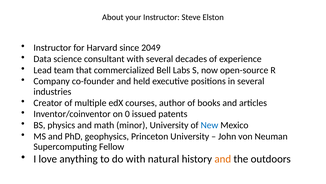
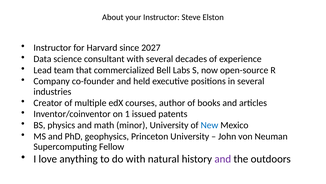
2049: 2049 -> 2027
0: 0 -> 1
and at (223, 158) colour: orange -> purple
